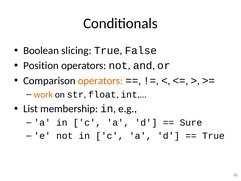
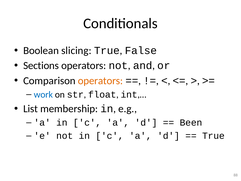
Position: Position -> Sections
work colour: orange -> blue
Sure: Sure -> Been
